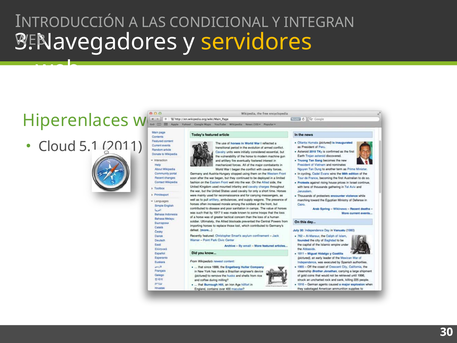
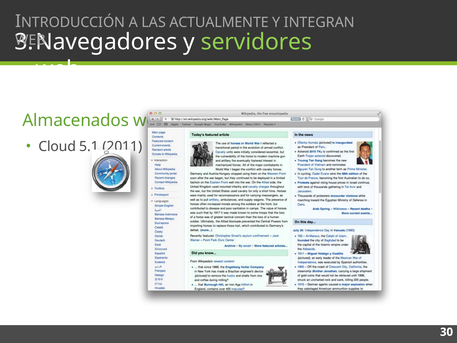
CONDICIONAL: CONDICIONAL -> ACTUALMENTE
servidores colour: yellow -> light green
Hiperenlaces: Hiperenlaces -> Almacenados
